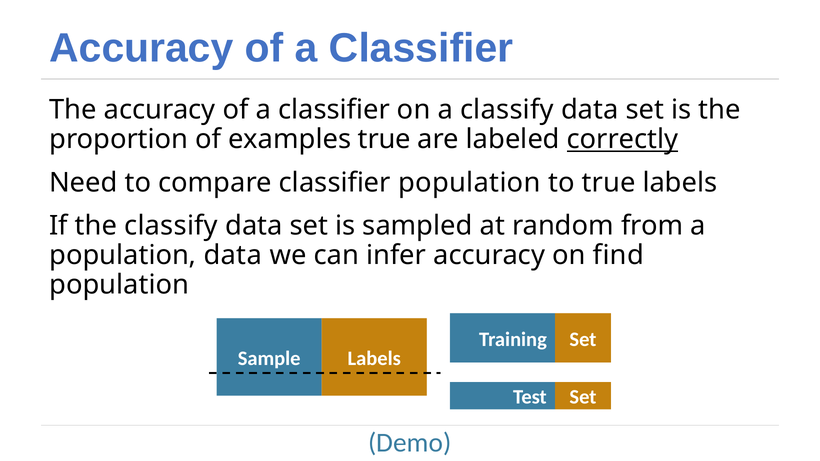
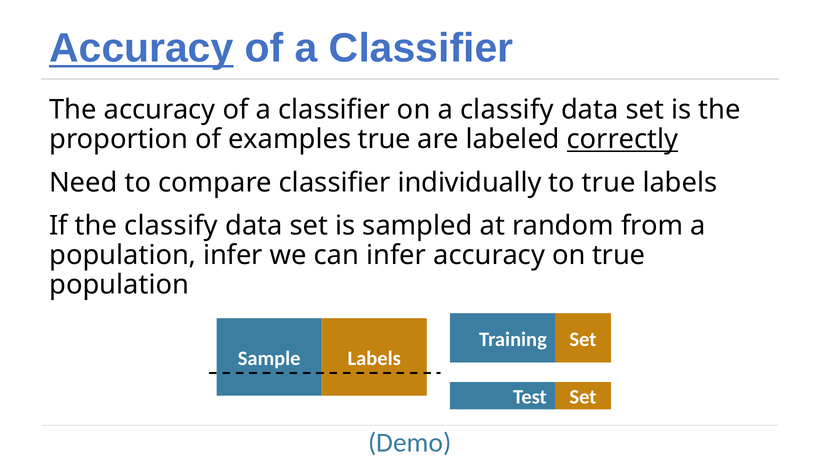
Accuracy at (141, 48) underline: none -> present
classifier population: population -> individually
population data: data -> infer
on find: find -> true
